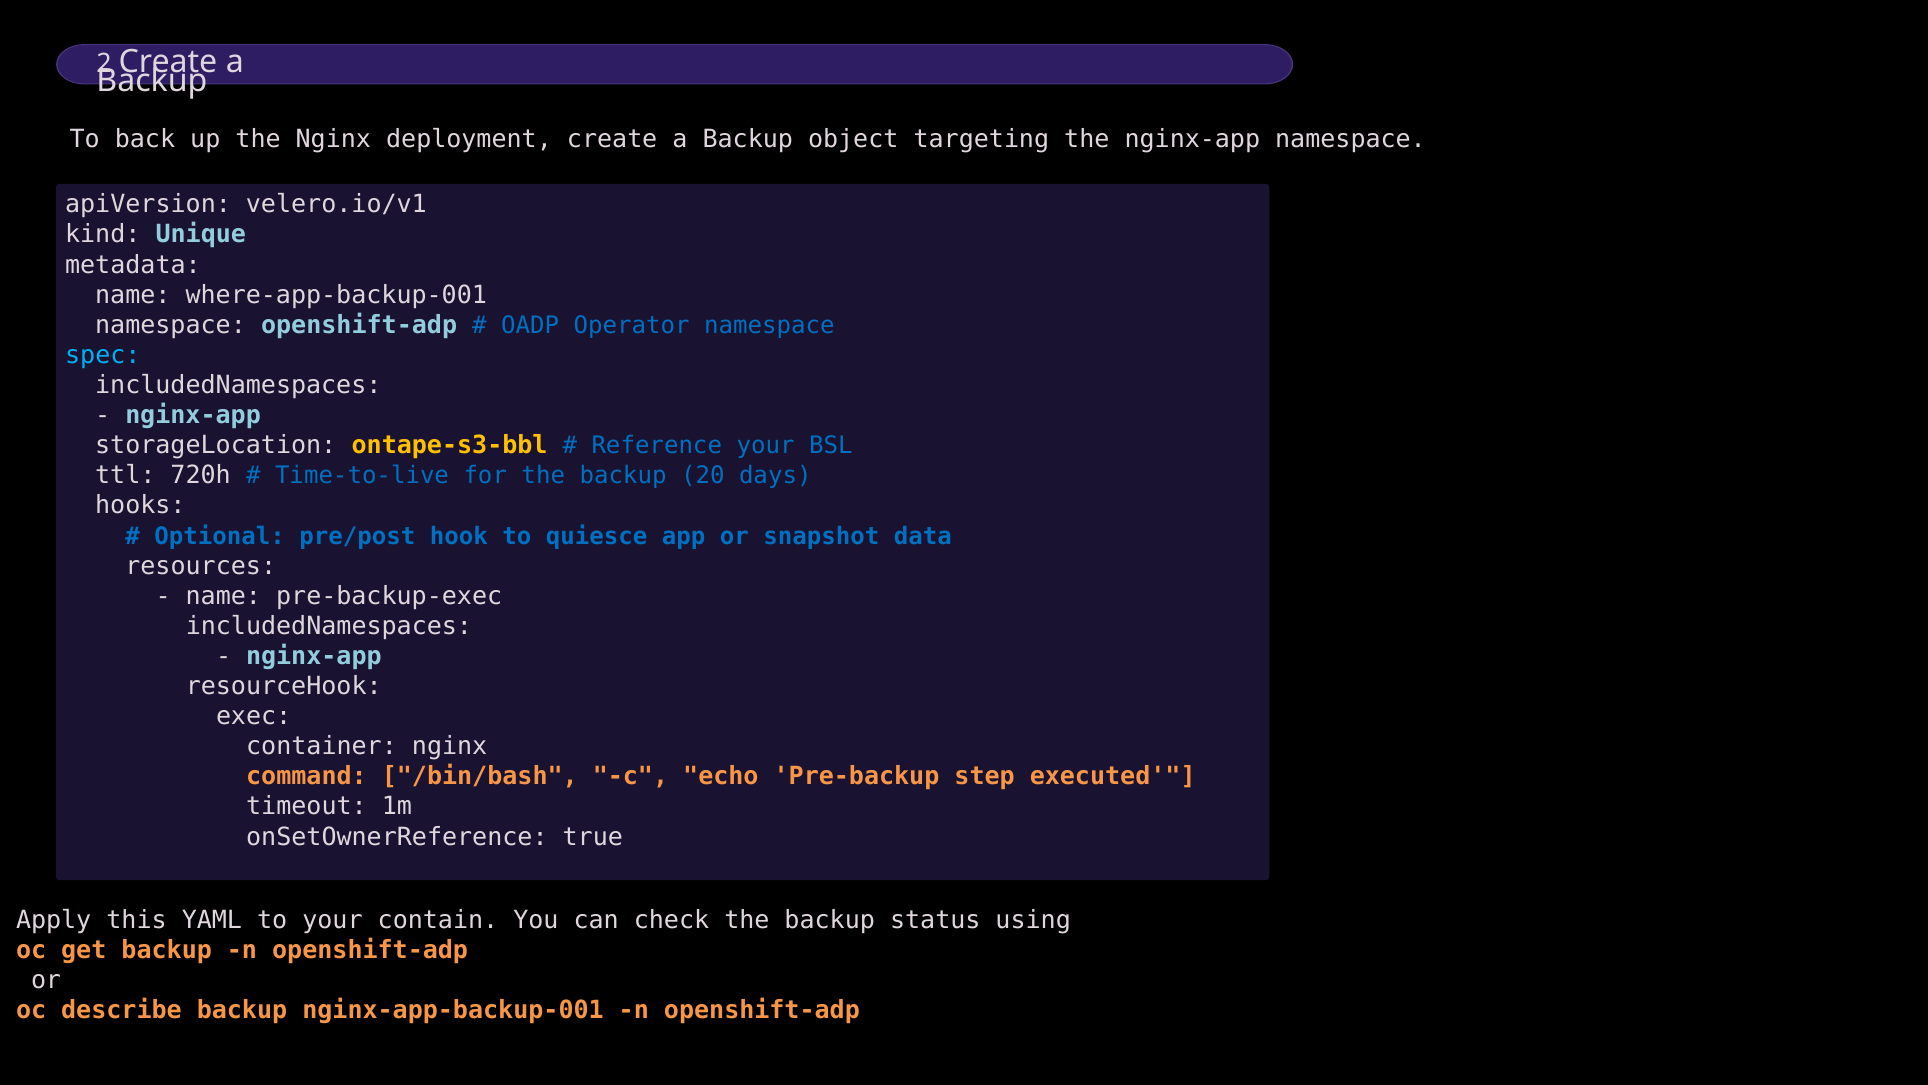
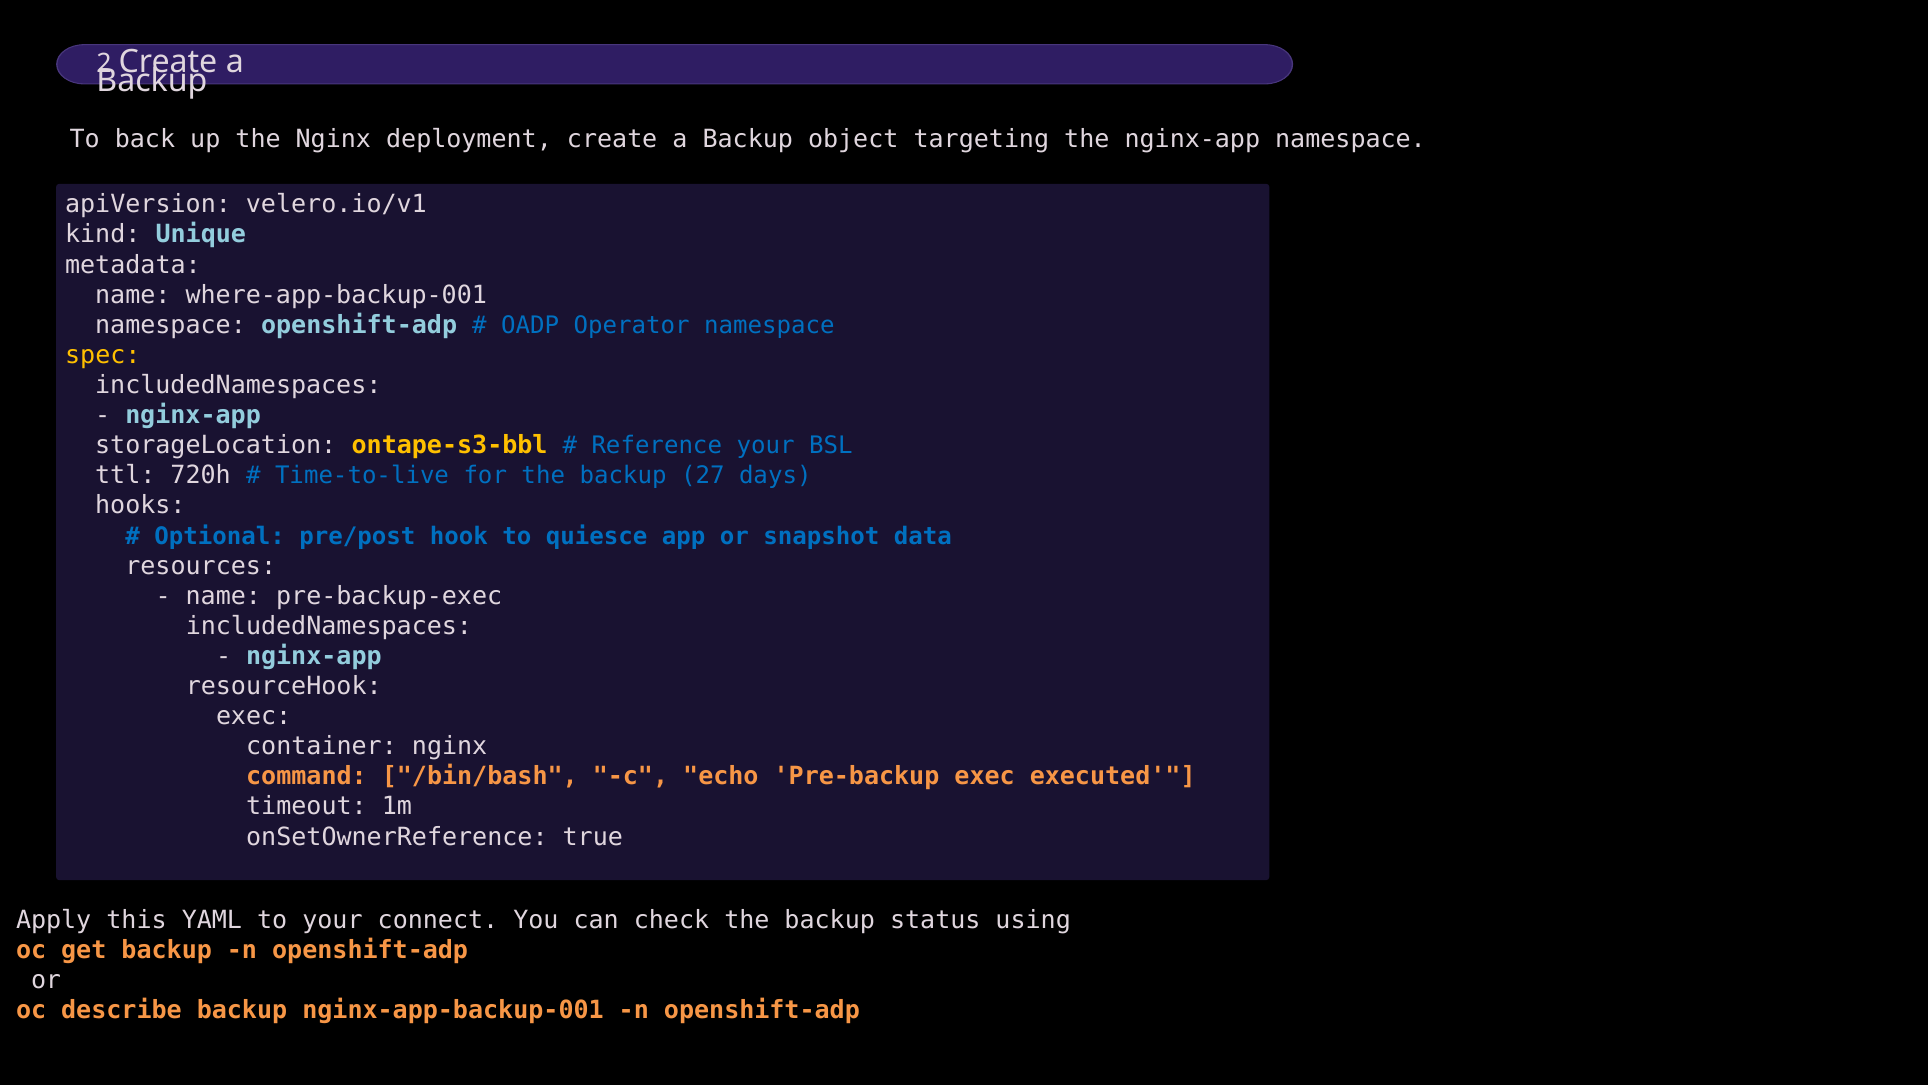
spec colour: light blue -> yellow
20: 20 -> 27
Pre-backup step: step -> exec
contain: contain -> connect
